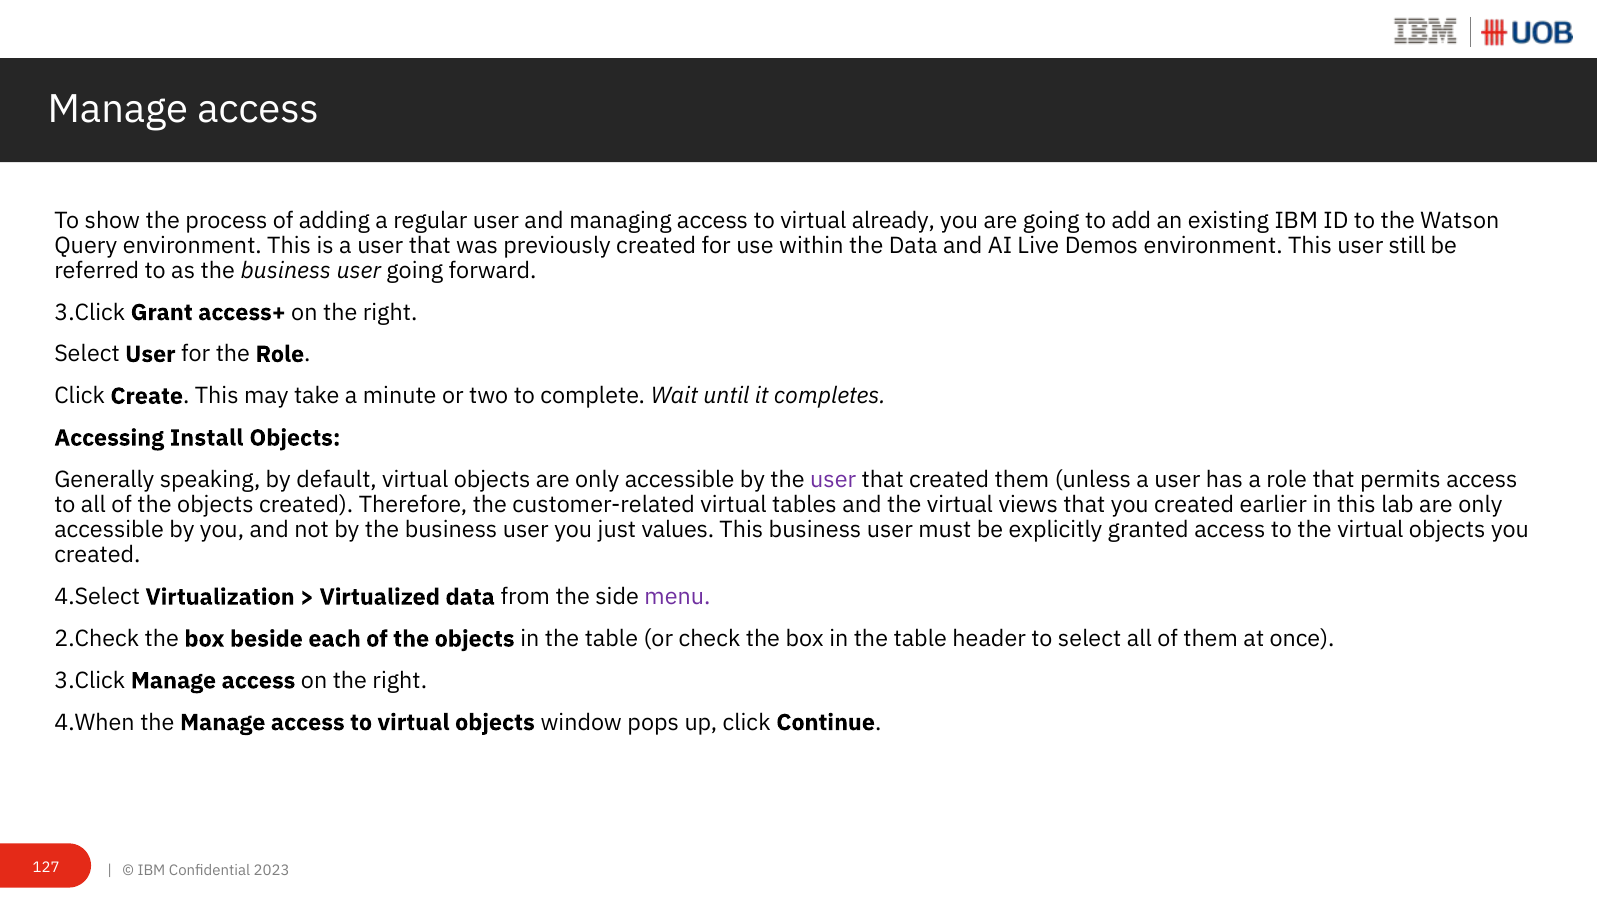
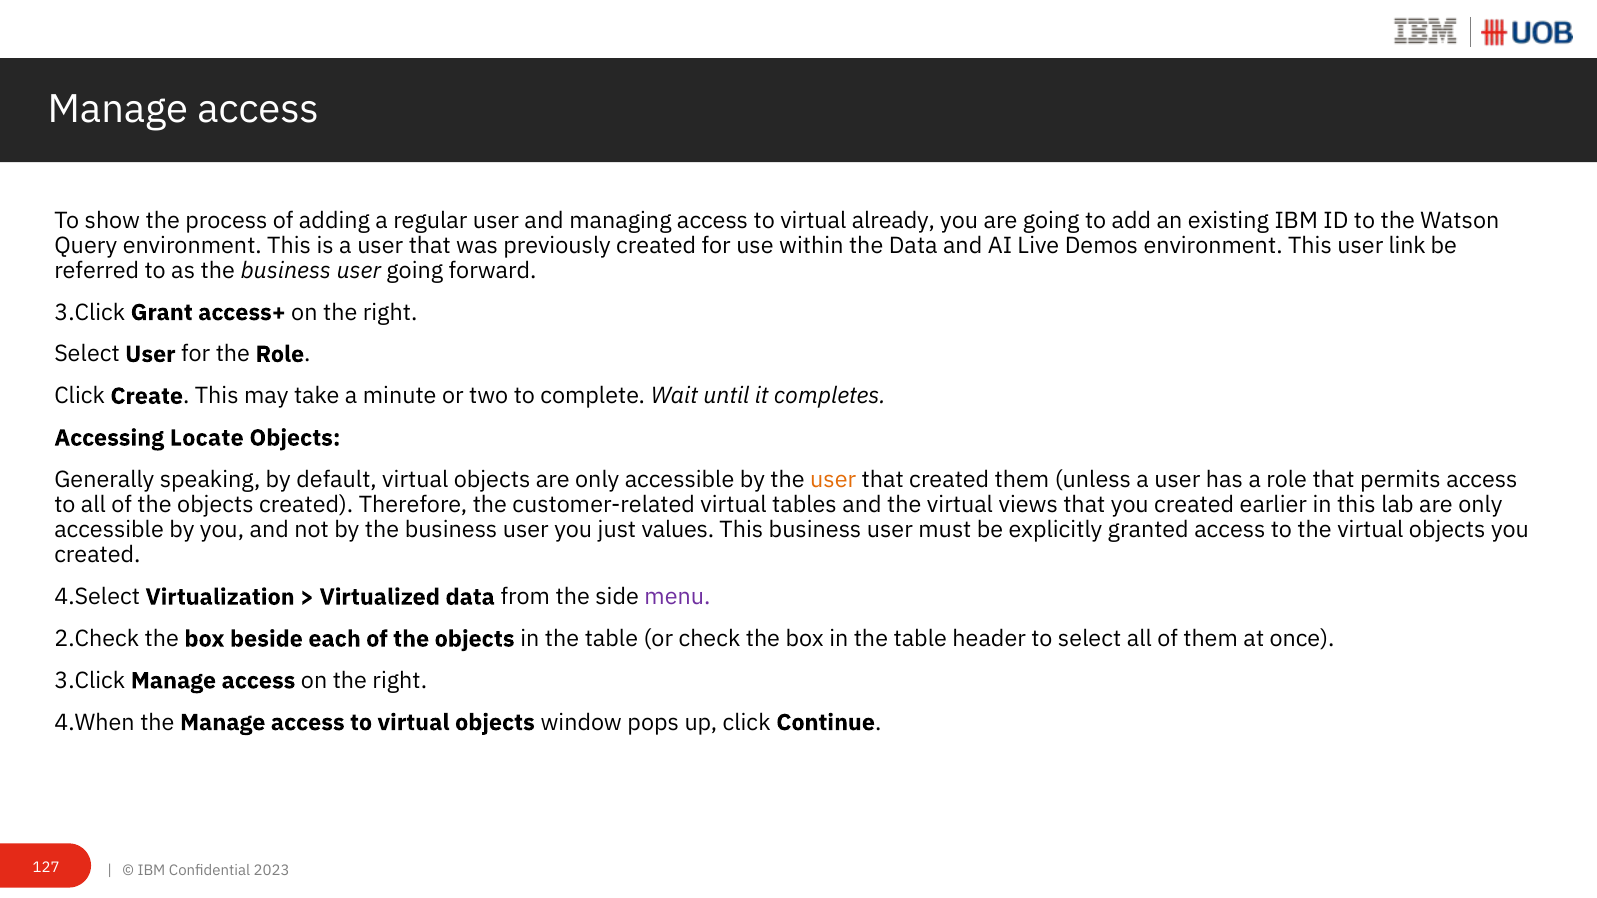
still: still -> link
Install: Install -> Locate
user at (833, 480) colour: purple -> orange
